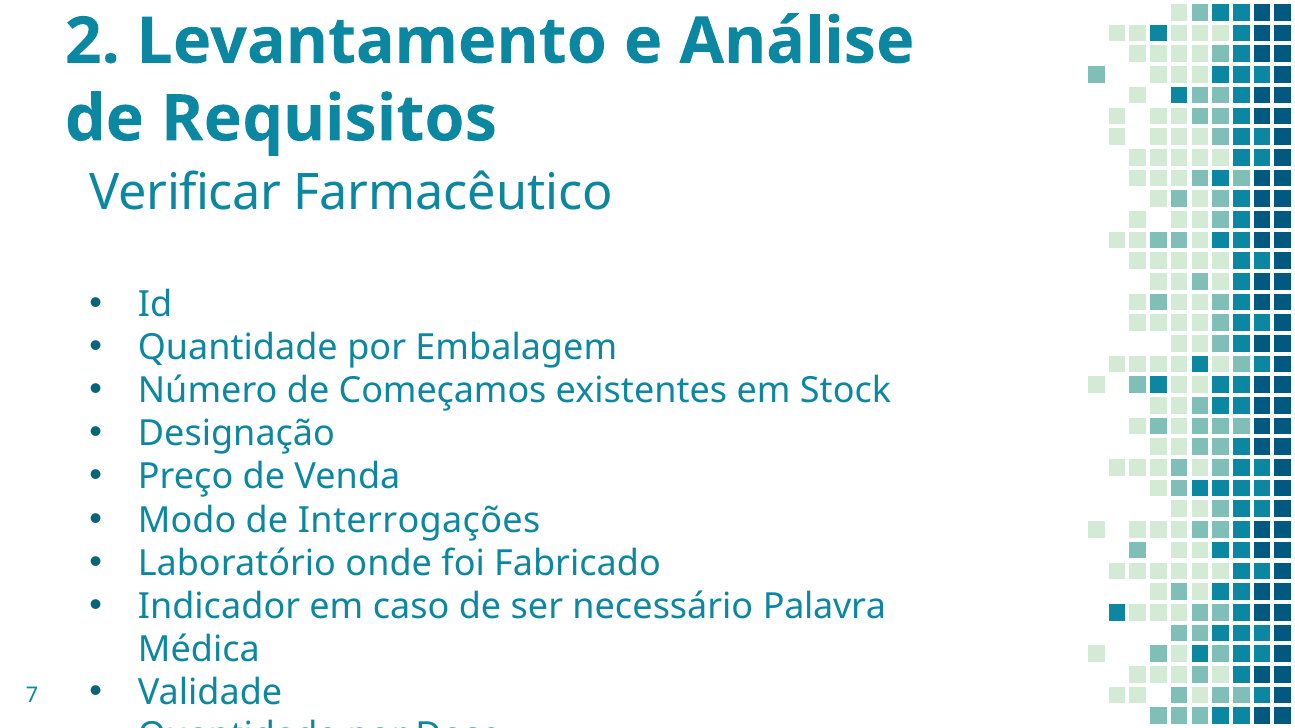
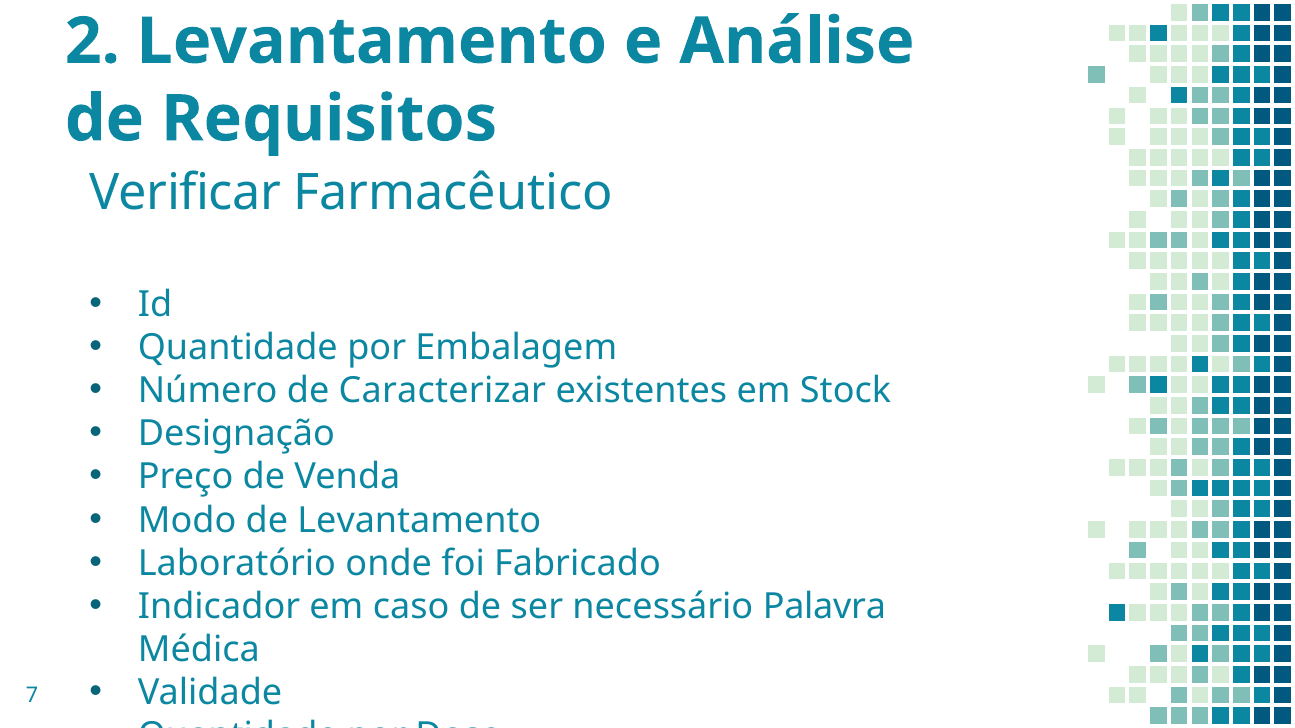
Começamos: Começamos -> Caracterizar
de Interrogações: Interrogações -> Levantamento
